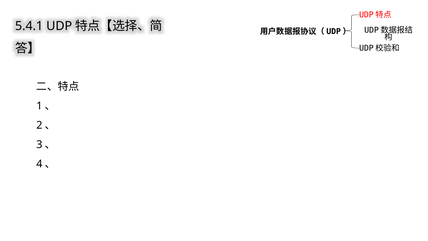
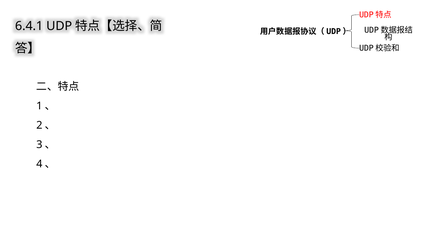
5.4.1: 5.4.1 -> 6.4.1
